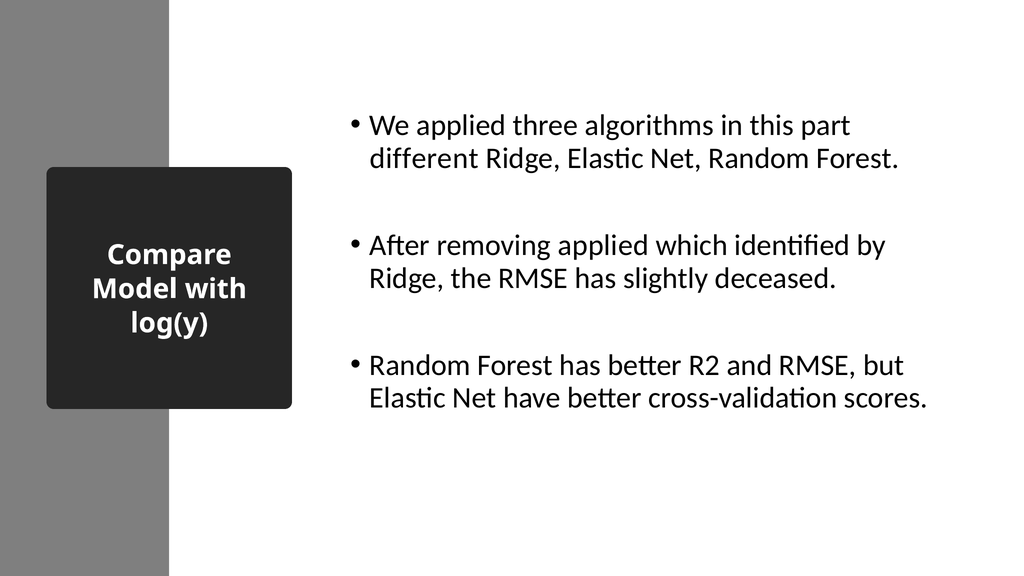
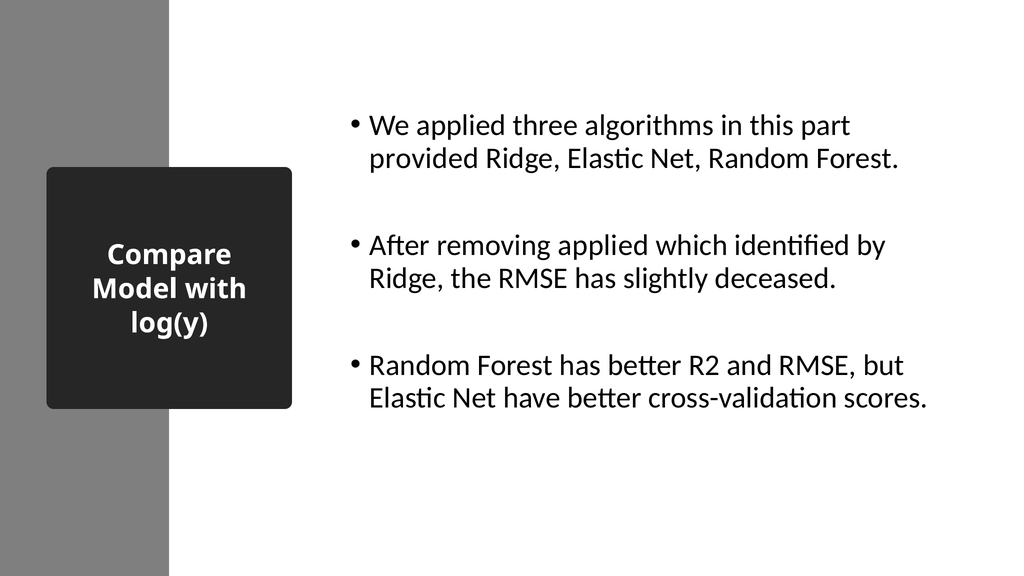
different: different -> provided
